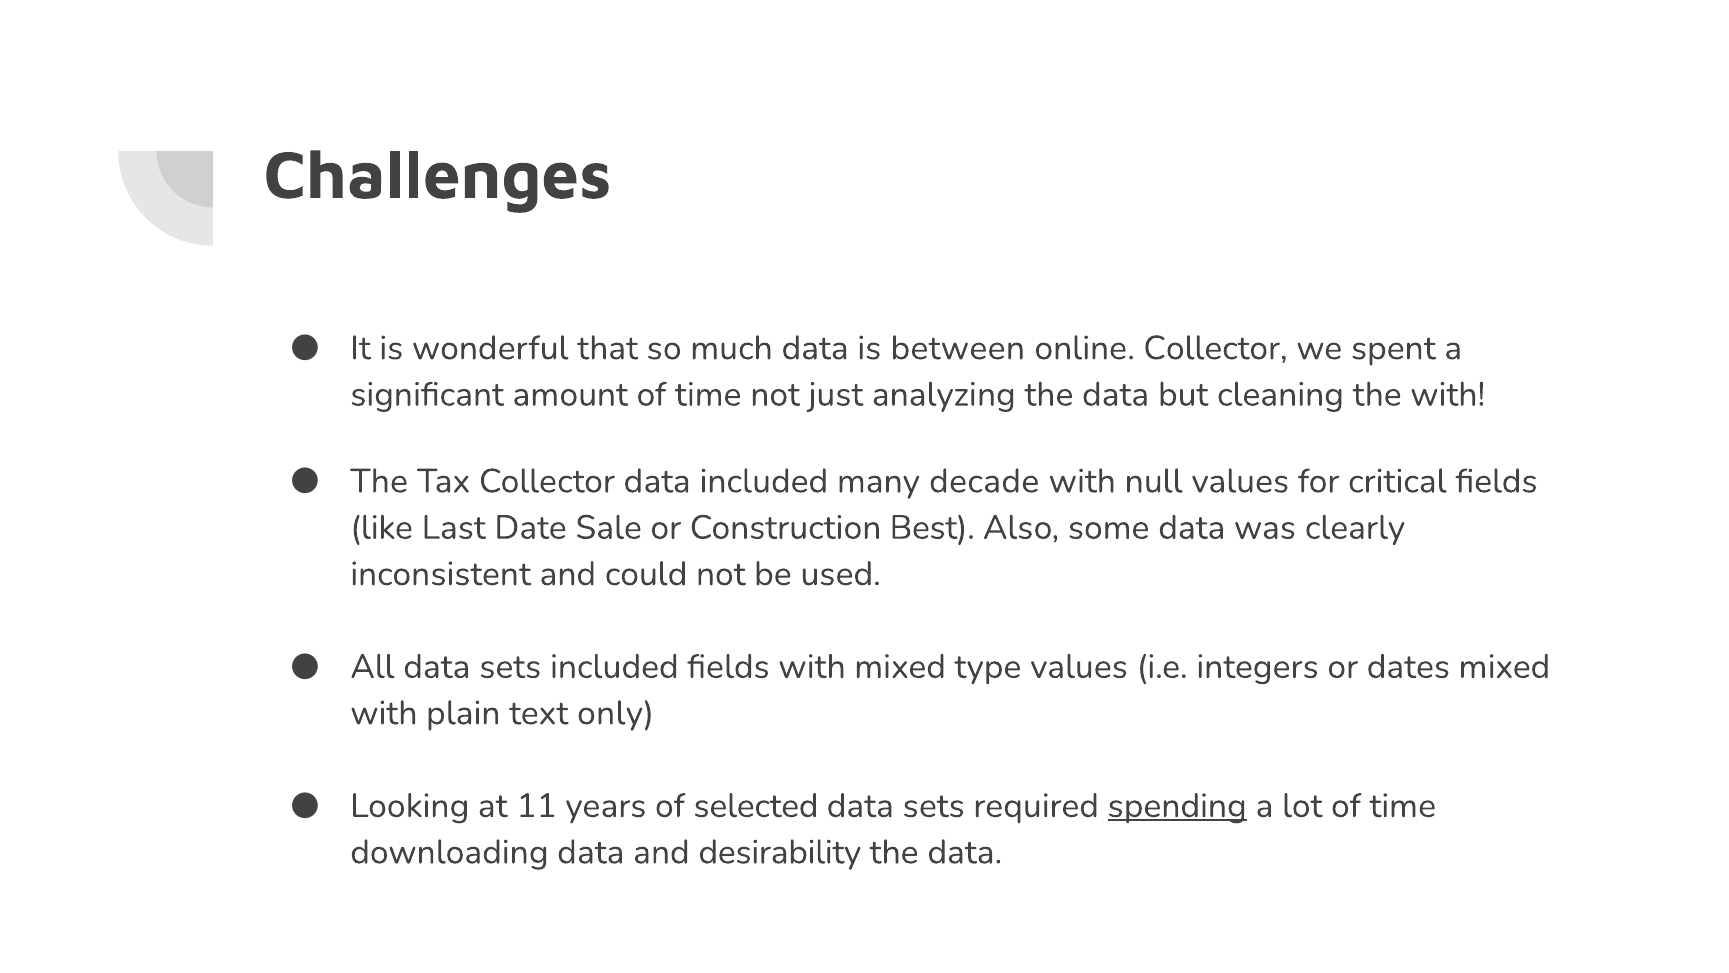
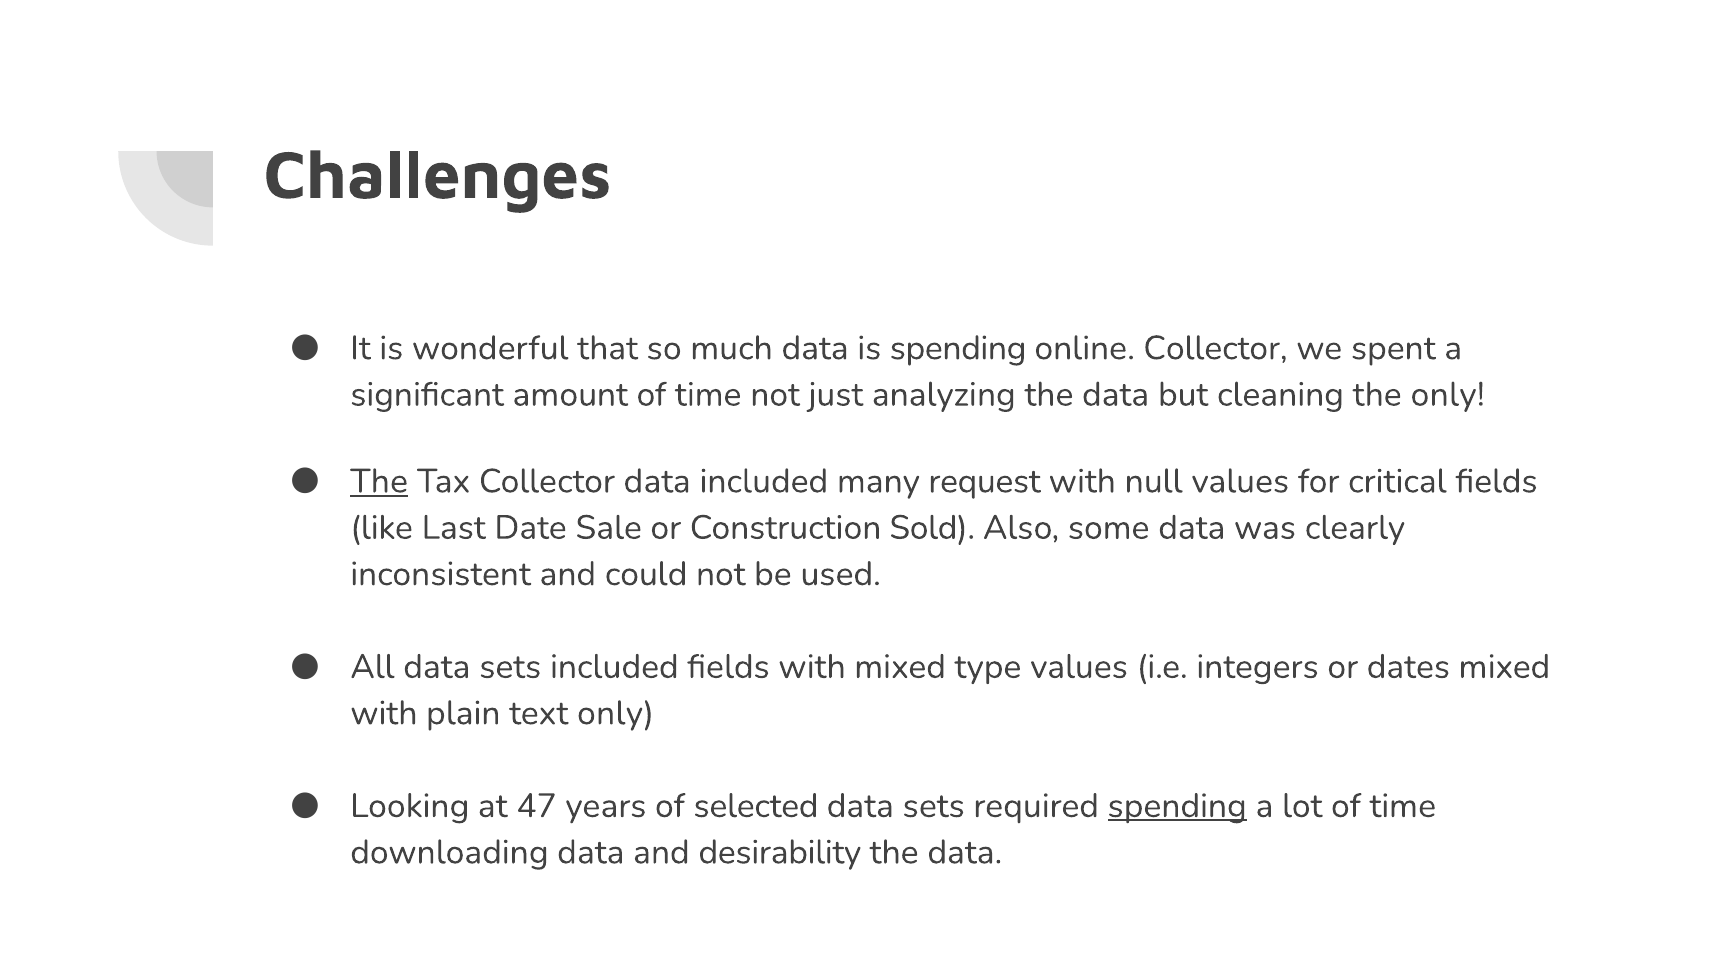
is between: between -> spending
the with: with -> only
The at (379, 481) underline: none -> present
decade: decade -> request
Best: Best -> Sold
11: 11 -> 47
